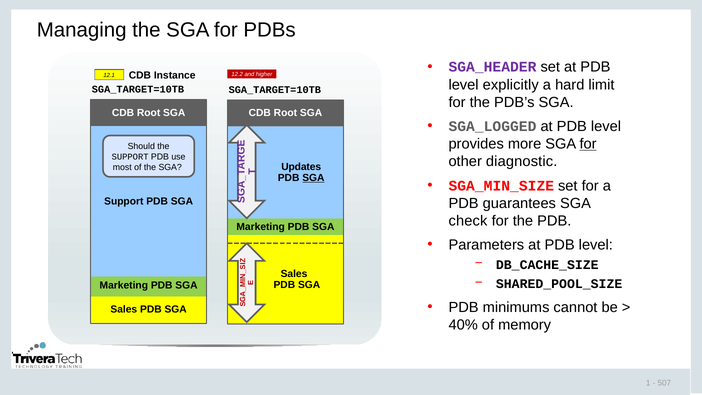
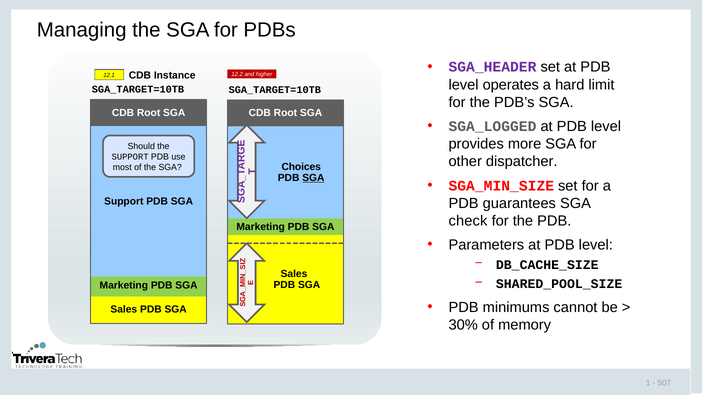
explicitly: explicitly -> operates
for at (588, 144) underline: present -> none
diagnostic: diagnostic -> dispatcher
Updates: Updates -> Choices
40%: 40% -> 30%
